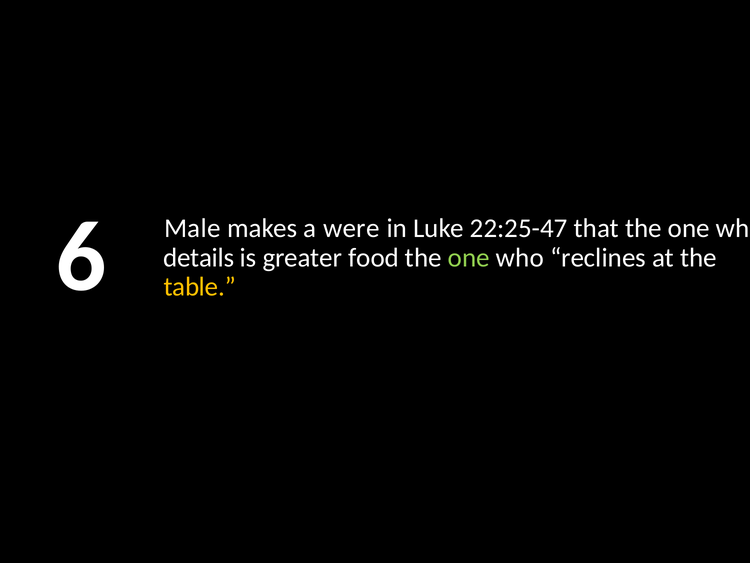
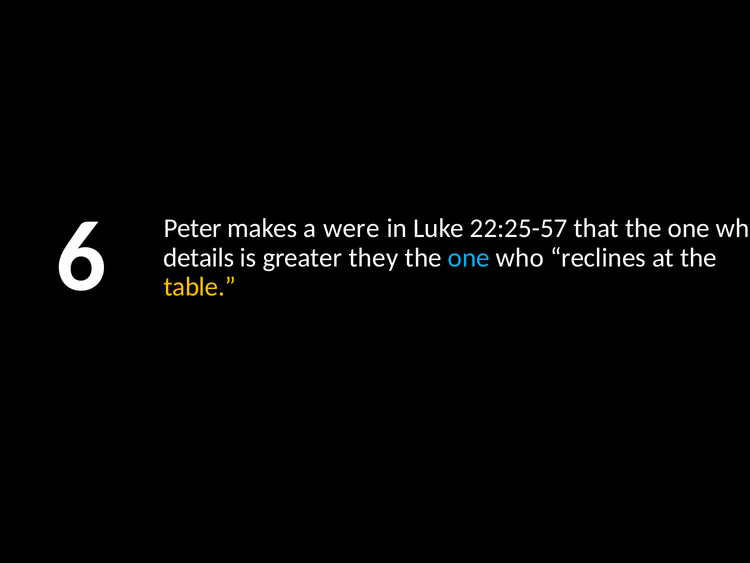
Male: Male -> Peter
22:25-47: 22:25-47 -> 22:25-57
food: food -> they
one at (469, 257) colour: light green -> light blue
